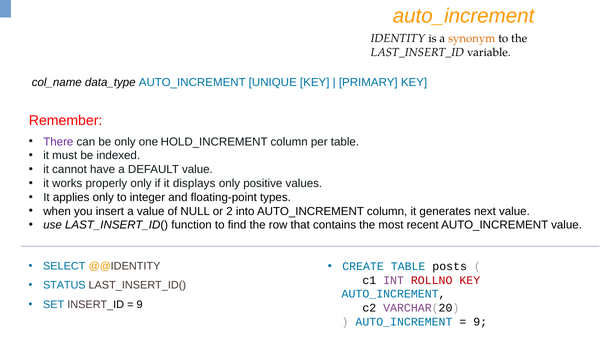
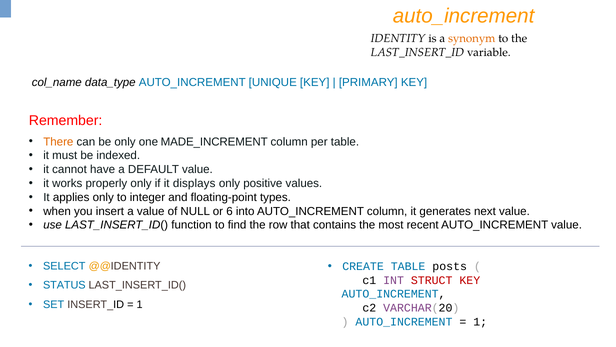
There colour: purple -> orange
HOLD_INCREMENT: HOLD_INCREMENT -> MADE_INCREMENT
2: 2 -> 6
ROLLNO: ROLLNO -> STRUCT
9 at (140, 304): 9 -> 1
9 at (480, 321): 9 -> 1
